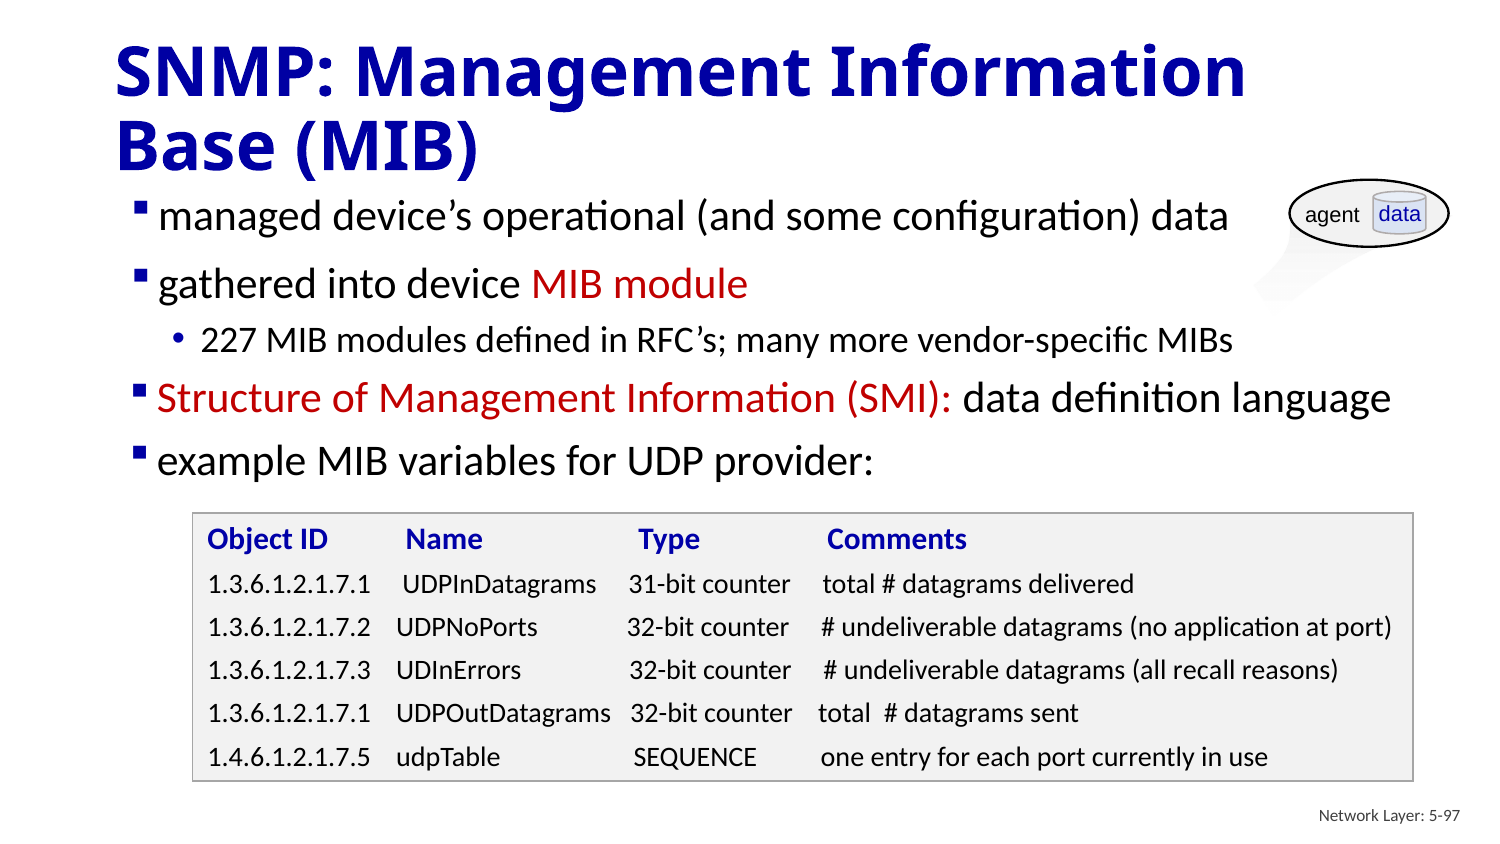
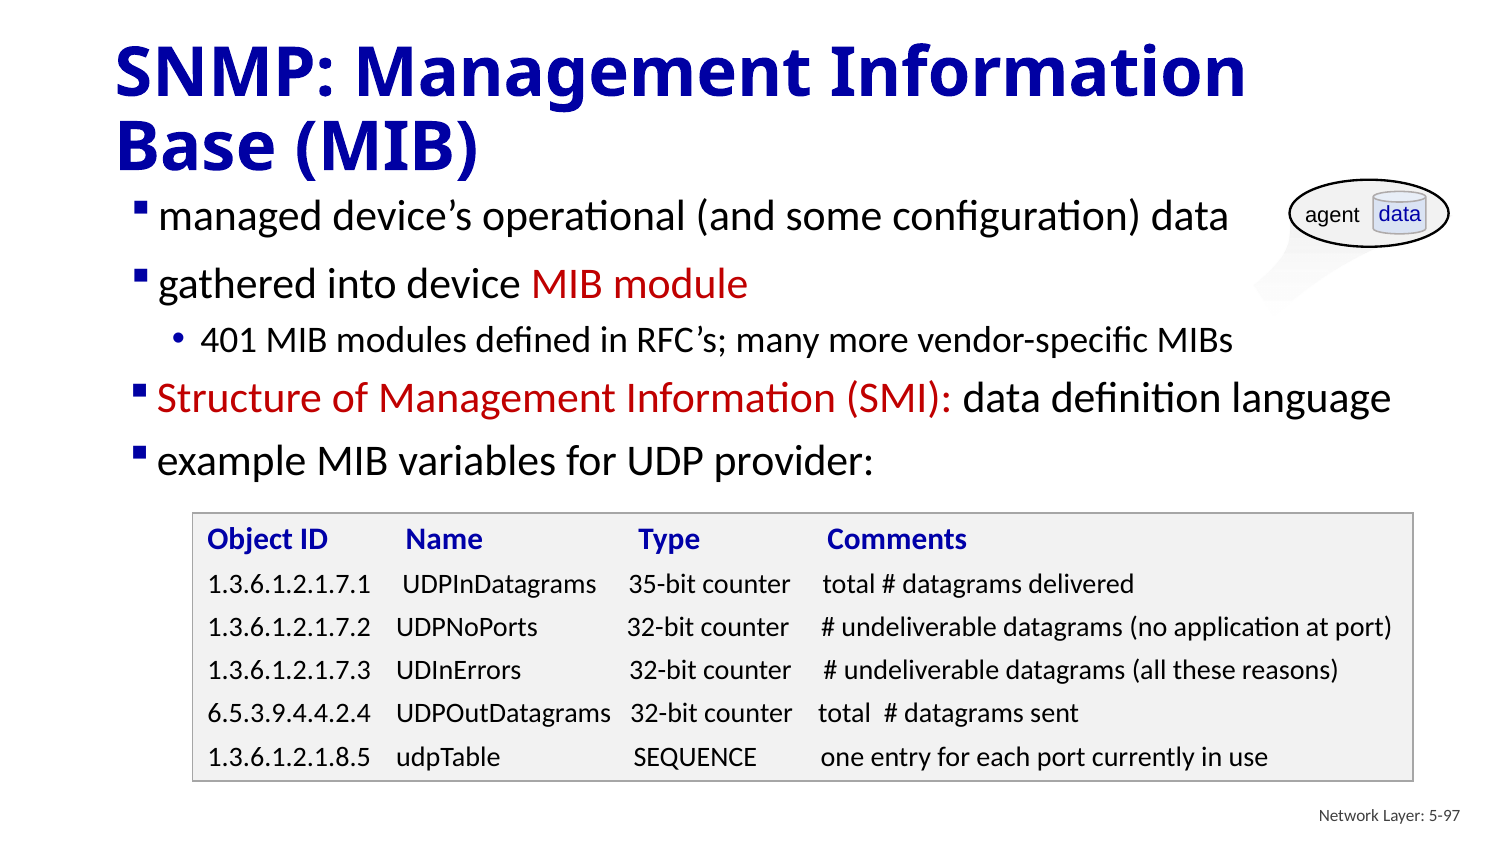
227: 227 -> 401
31-bit: 31-bit -> 35-bit
recall: recall -> these
1.3.6.1.2.1.7.1 at (289, 713): 1.3.6.1.2.1.7.1 -> 6.5.3.9.4.4.2.4
1.4.6.1.2.1.7.5: 1.4.6.1.2.1.7.5 -> 1.3.6.1.2.1.8.5
